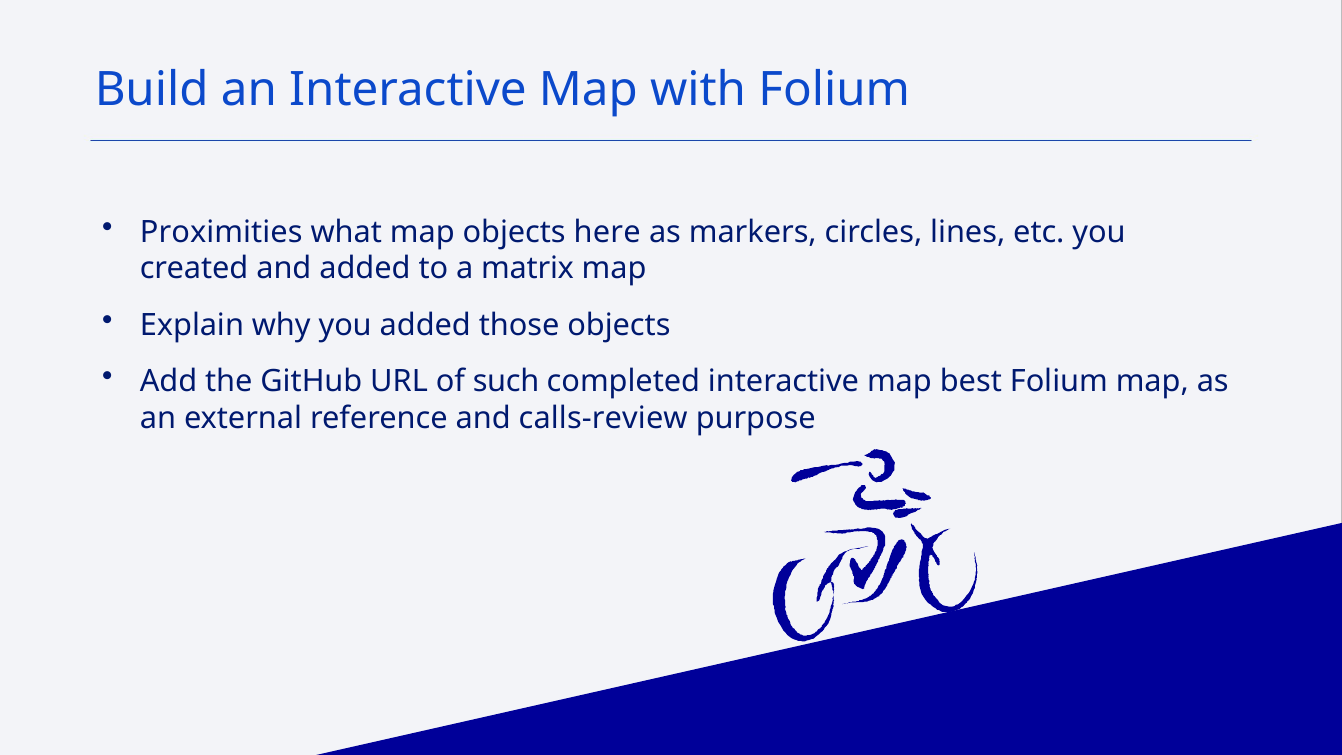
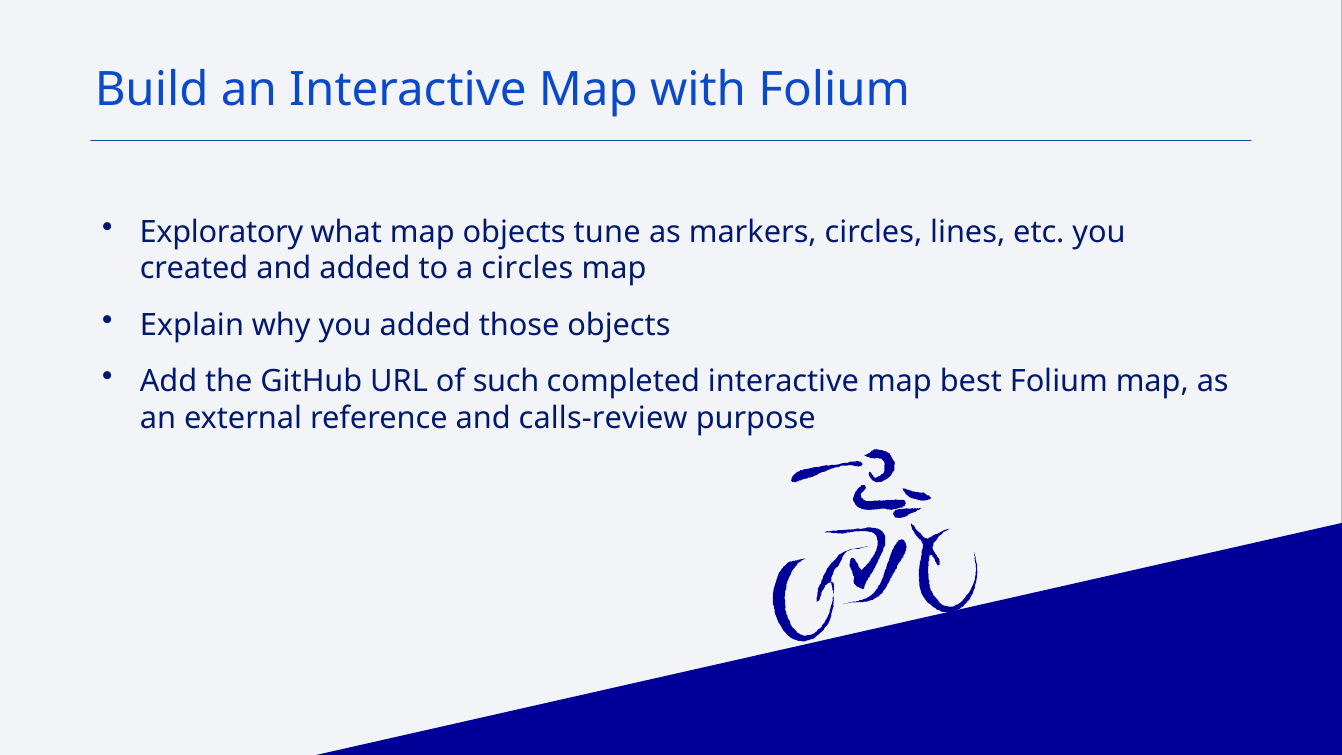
Proximities: Proximities -> Exploratory
here: here -> tune
a matrix: matrix -> circles
